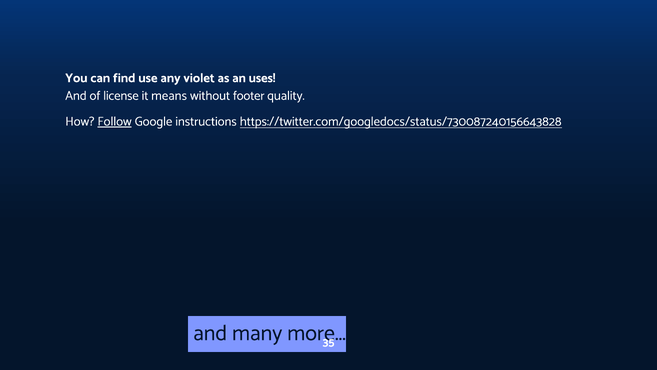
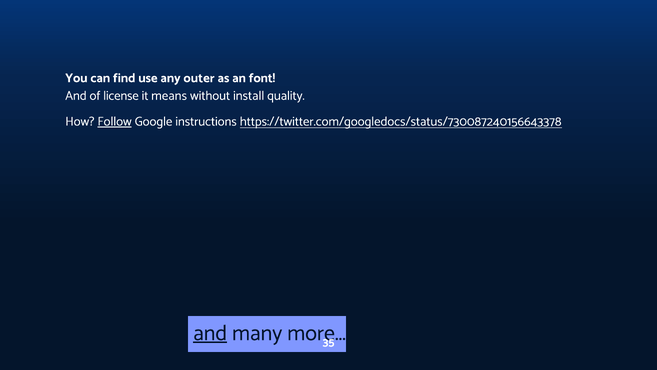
violet: violet -> outer
uses: uses -> font
footer: footer -> install
https://twitter.com/googledocs/status/730087240156643828: https://twitter.com/googledocs/status/730087240156643828 -> https://twitter.com/googledocs/status/730087240156643378
and at (210, 333) underline: none -> present
